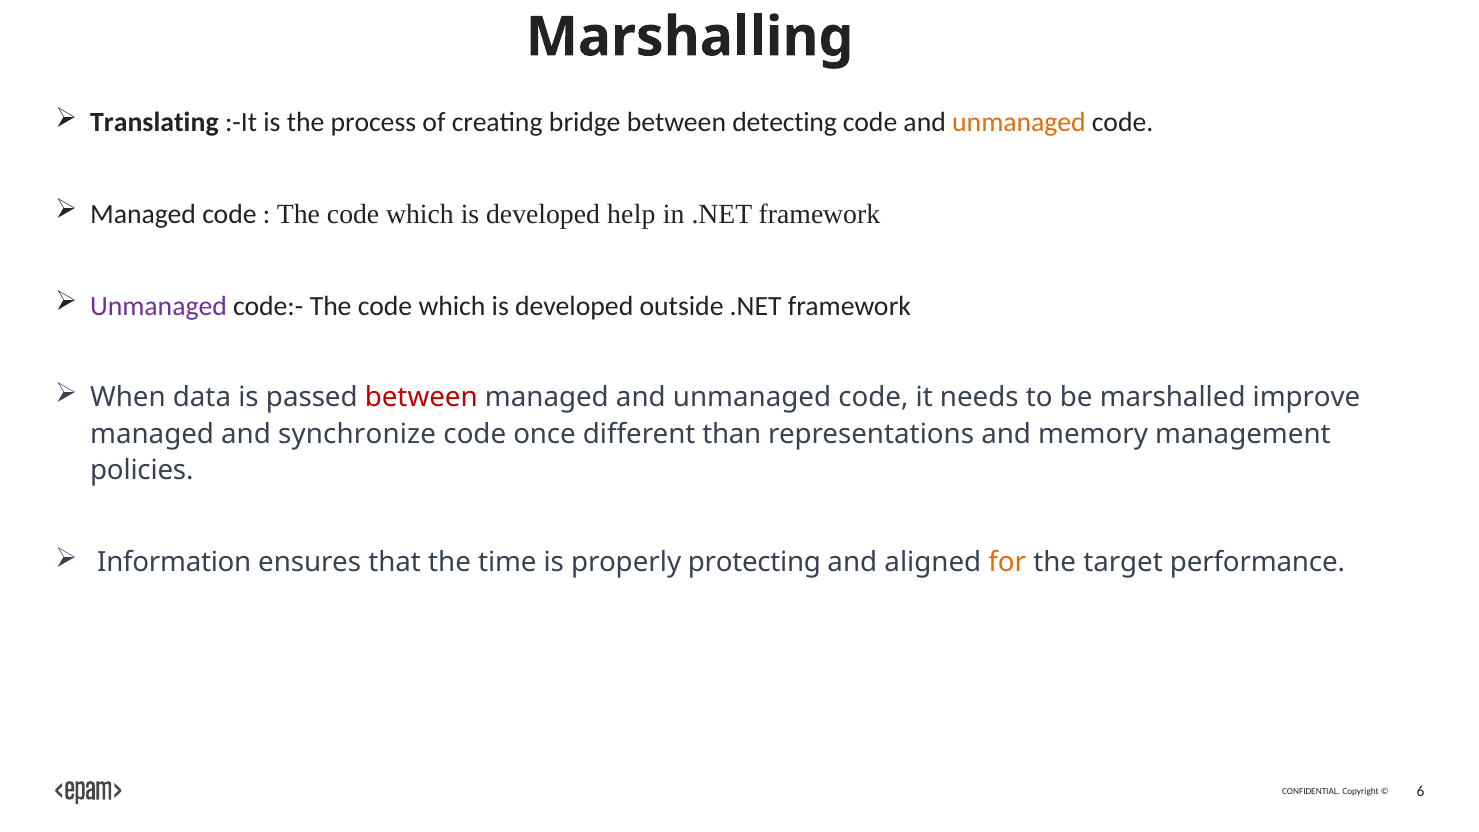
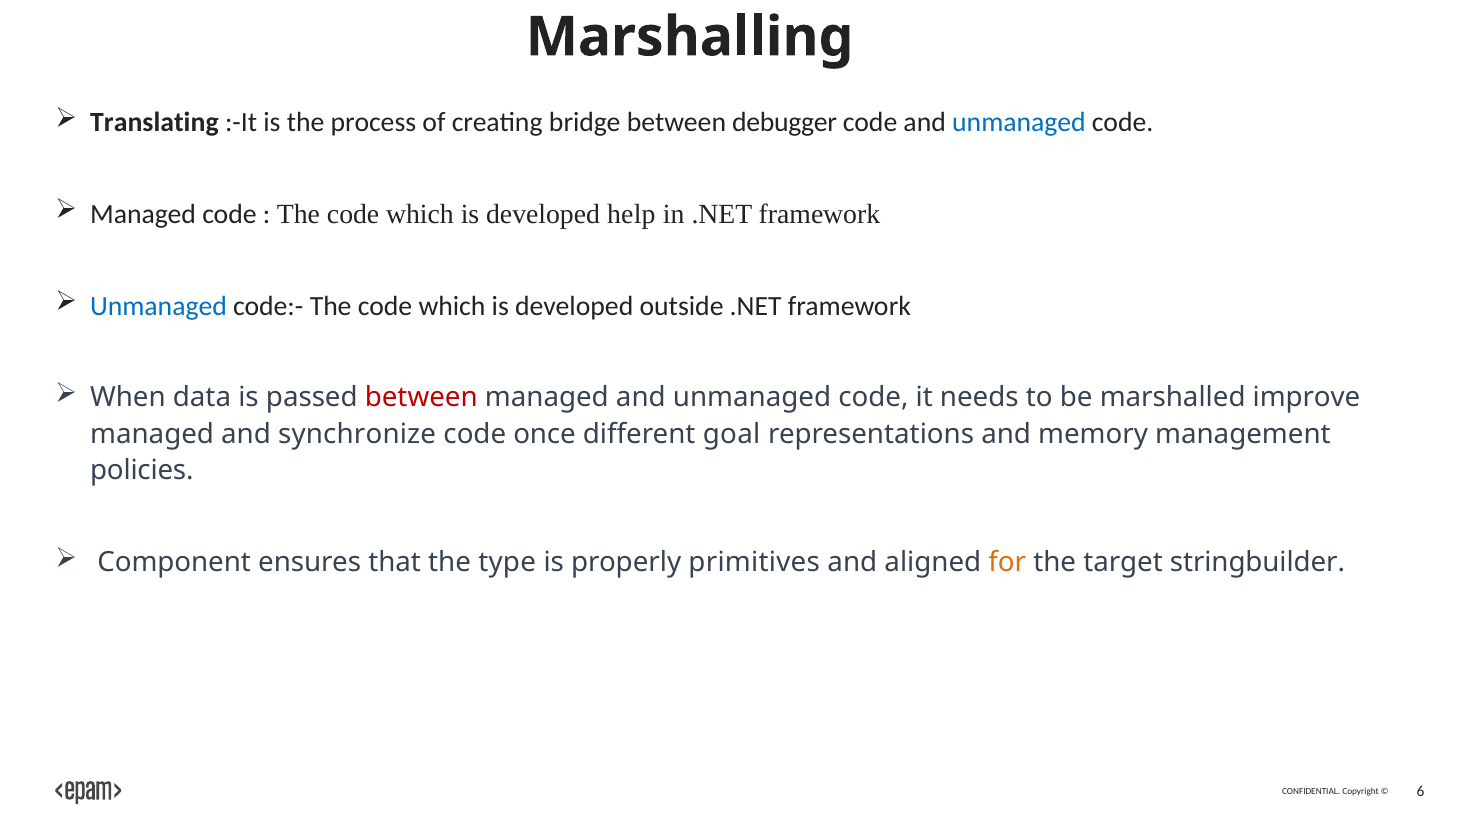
detecting: detecting -> debugger
unmanaged at (1019, 122) colour: orange -> blue
Unmanaged at (158, 306) colour: purple -> blue
than: than -> goal
Information: Information -> Component
time: time -> type
protecting: protecting -> primitives
performance: performance -> stringbuilder
